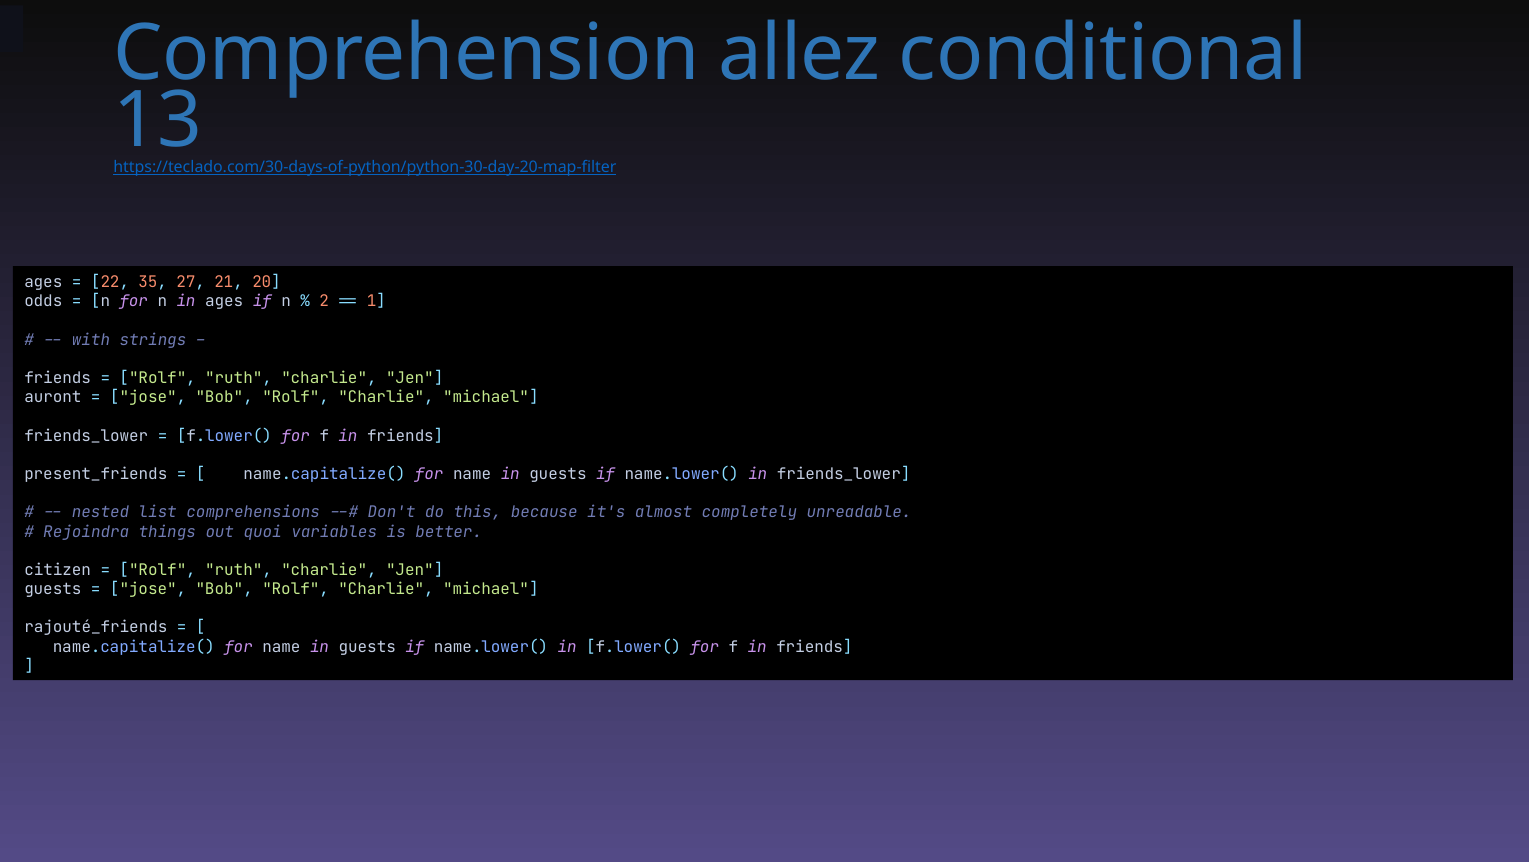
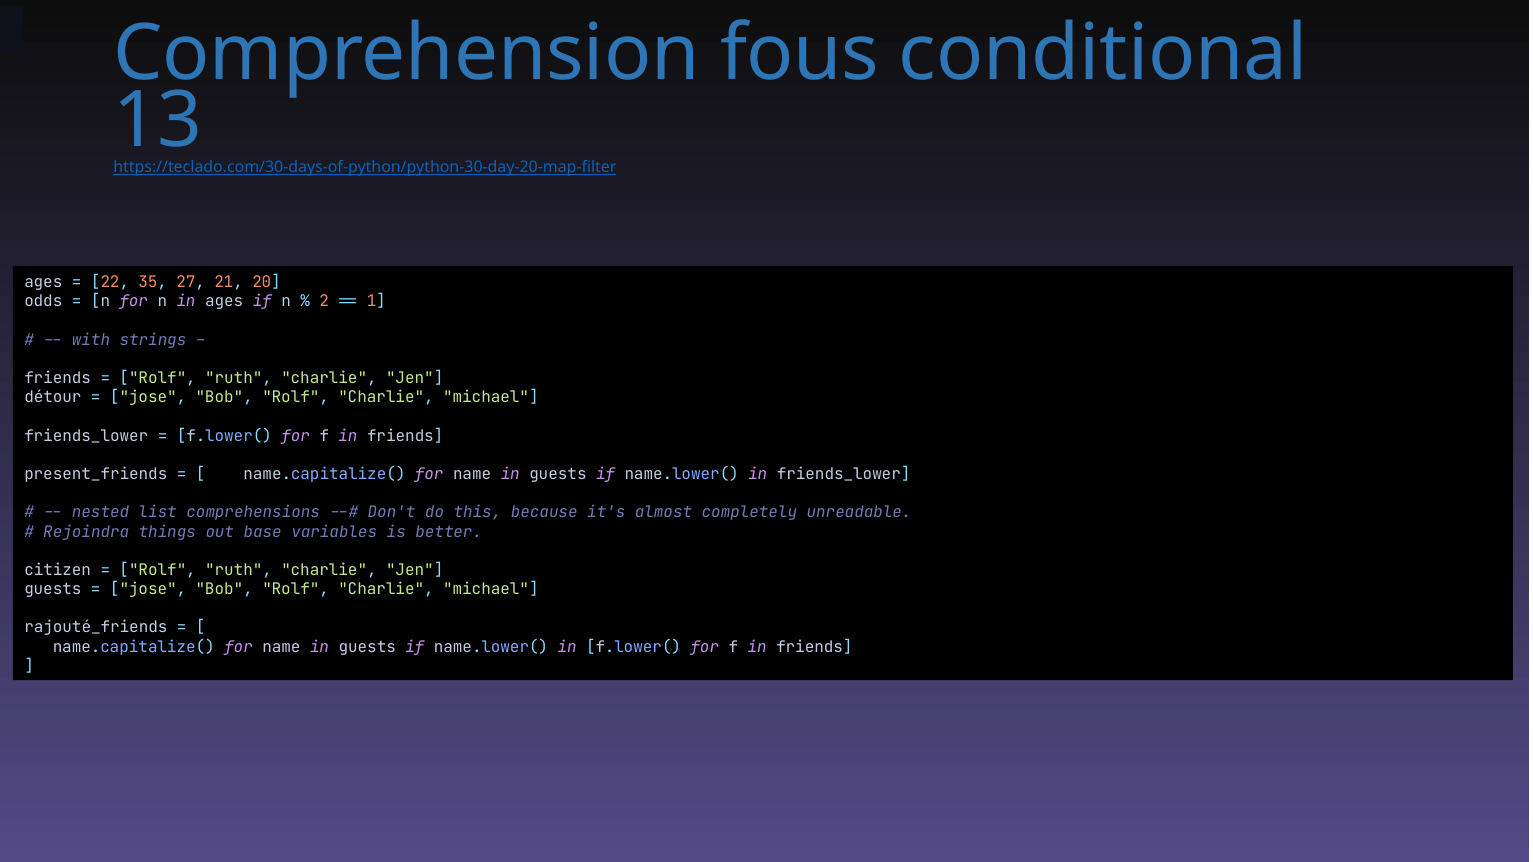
allez: allez -> fous
auront: auront -> détour
quoi: quoi -> base
